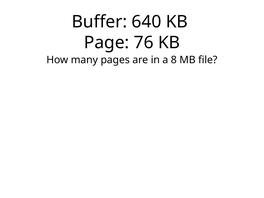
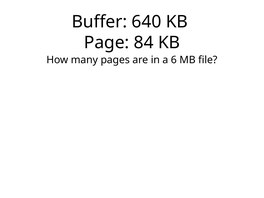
76: 76 -> 84
8: 8 -> 6
